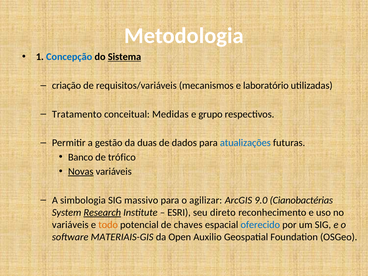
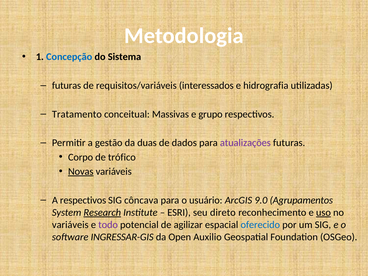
Sistema underline: present -> none
criação at (66, 86): criação -> futuras
mecanismos: mecanismos -> interessados
laboratório: laboratório -> hidrografia
Medidas: Medidas -> Massivas
atualizações colour: blue -> purple
Banco: Banco -> Corpo
A simbologia: simbologia -> respectivos
massivo: massivo -> côncava
agilizar: agilizar -> usuário
Cianobactérias: Cianobactérias -> Agrupamentos
uso underline: none -> present
todo colour: orange -> purple
chaves: chaves -> agilizar
MATERIAIS-GIS: MATERIAIS-GIS -> INGRESSAR-GIS
